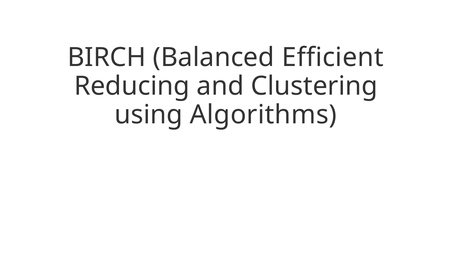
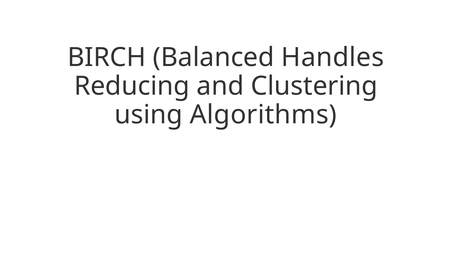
Efficient: Efficient -> Handles
